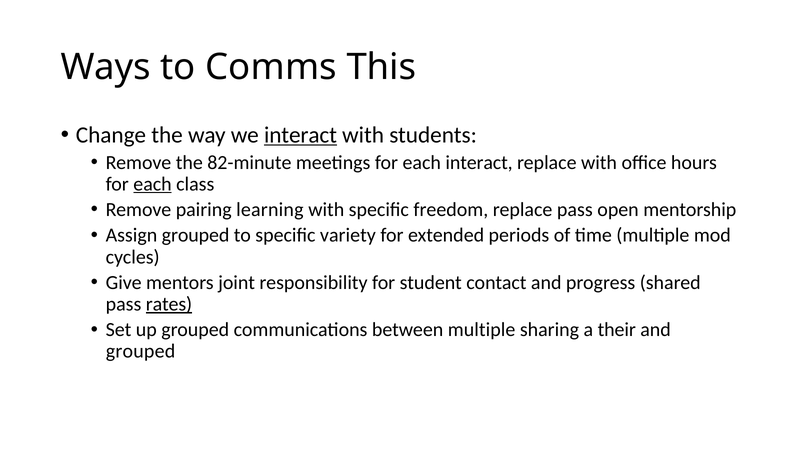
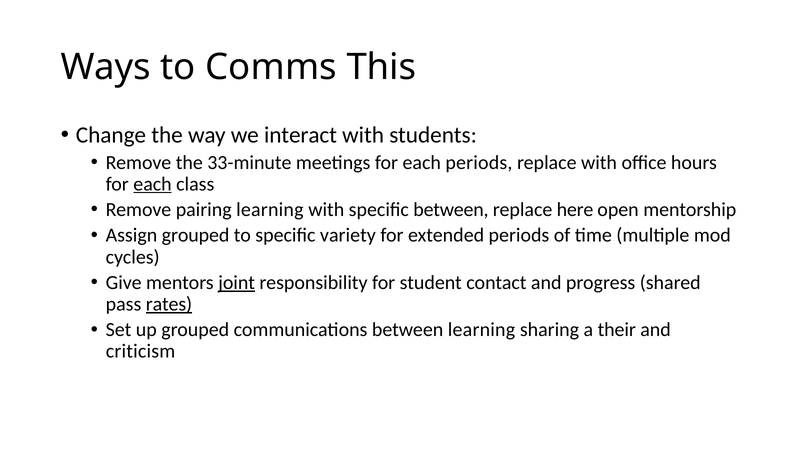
interact at (301, 135) underline: present -> none
82-minute: 82-minute -> 33-minute
each interact: interact -> periods
specific freedom: freedom -> between
replace pass: pass -> here
joint underline: none -> present
between multiple: multiple -> learning
grouped at (141, 351): grouped -> criticism
